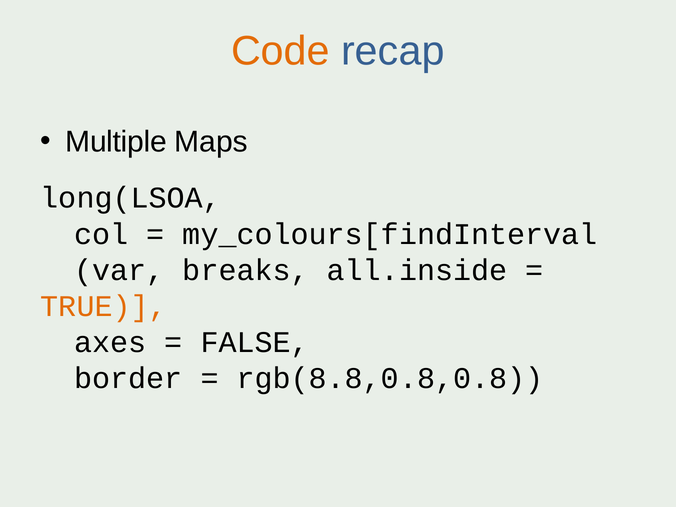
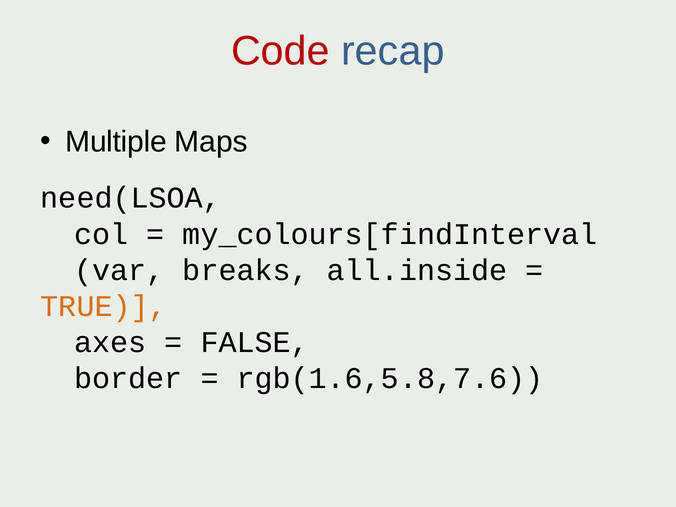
Code colour: orange -> red
long(LSOA: long(LSOA -> need(LSOA
rgb(8.8,0.8,0.8: rgb(8.8,0.8,0.8 -> rgb(1.6,5.8,7.6
